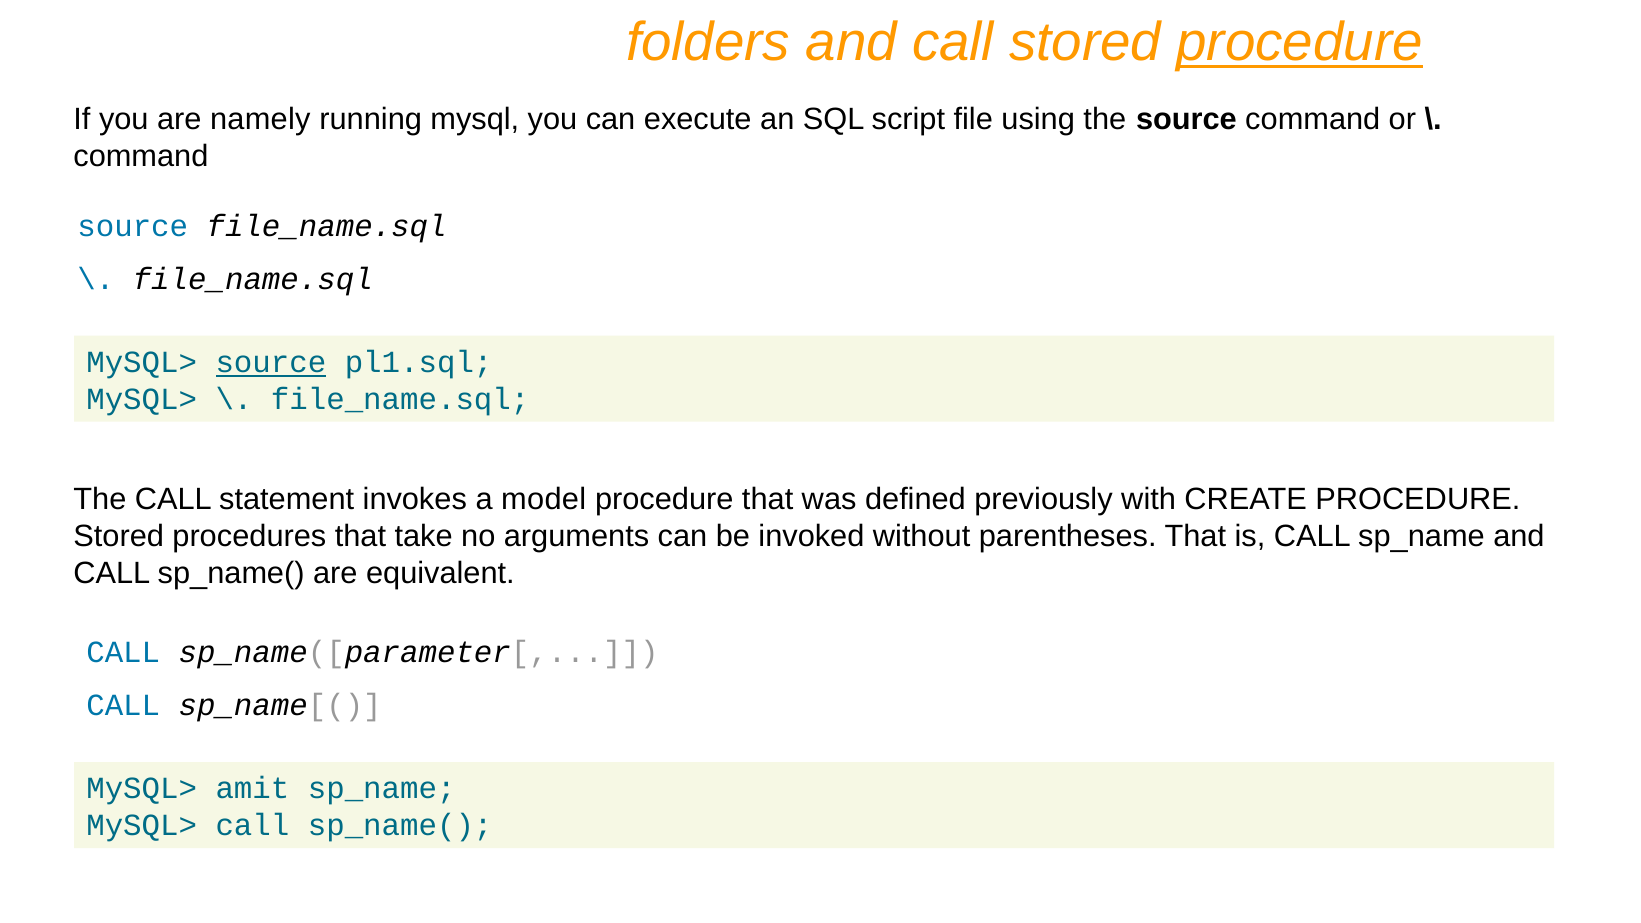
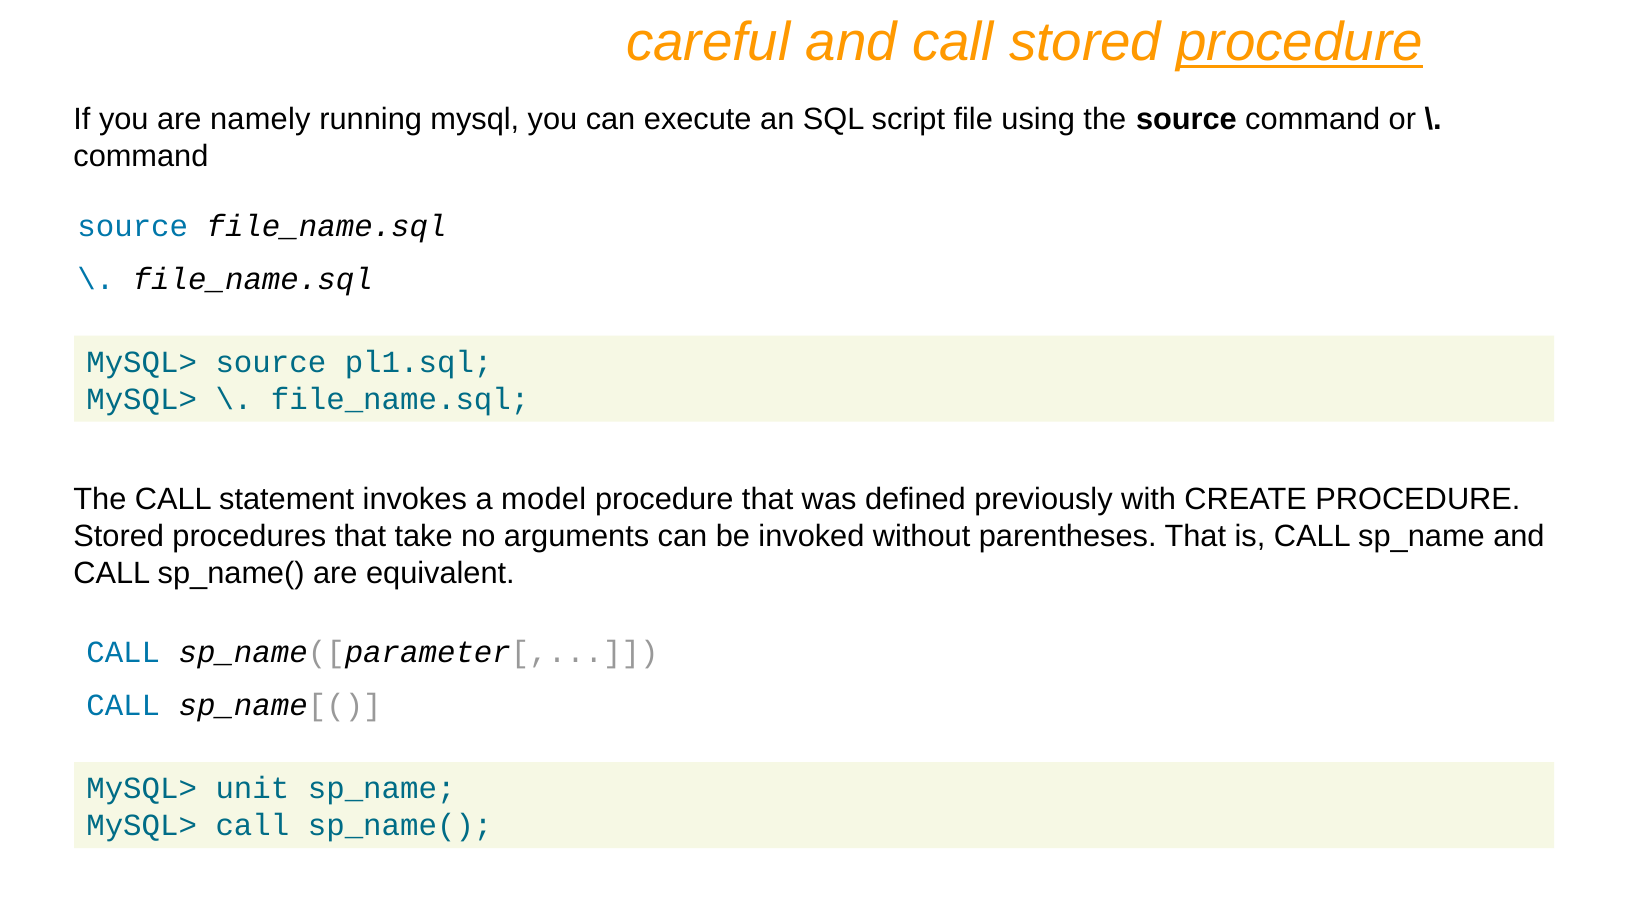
folders: folders -> careful
source at (271, 362) underline: present -> none
amit: amit -> unit
